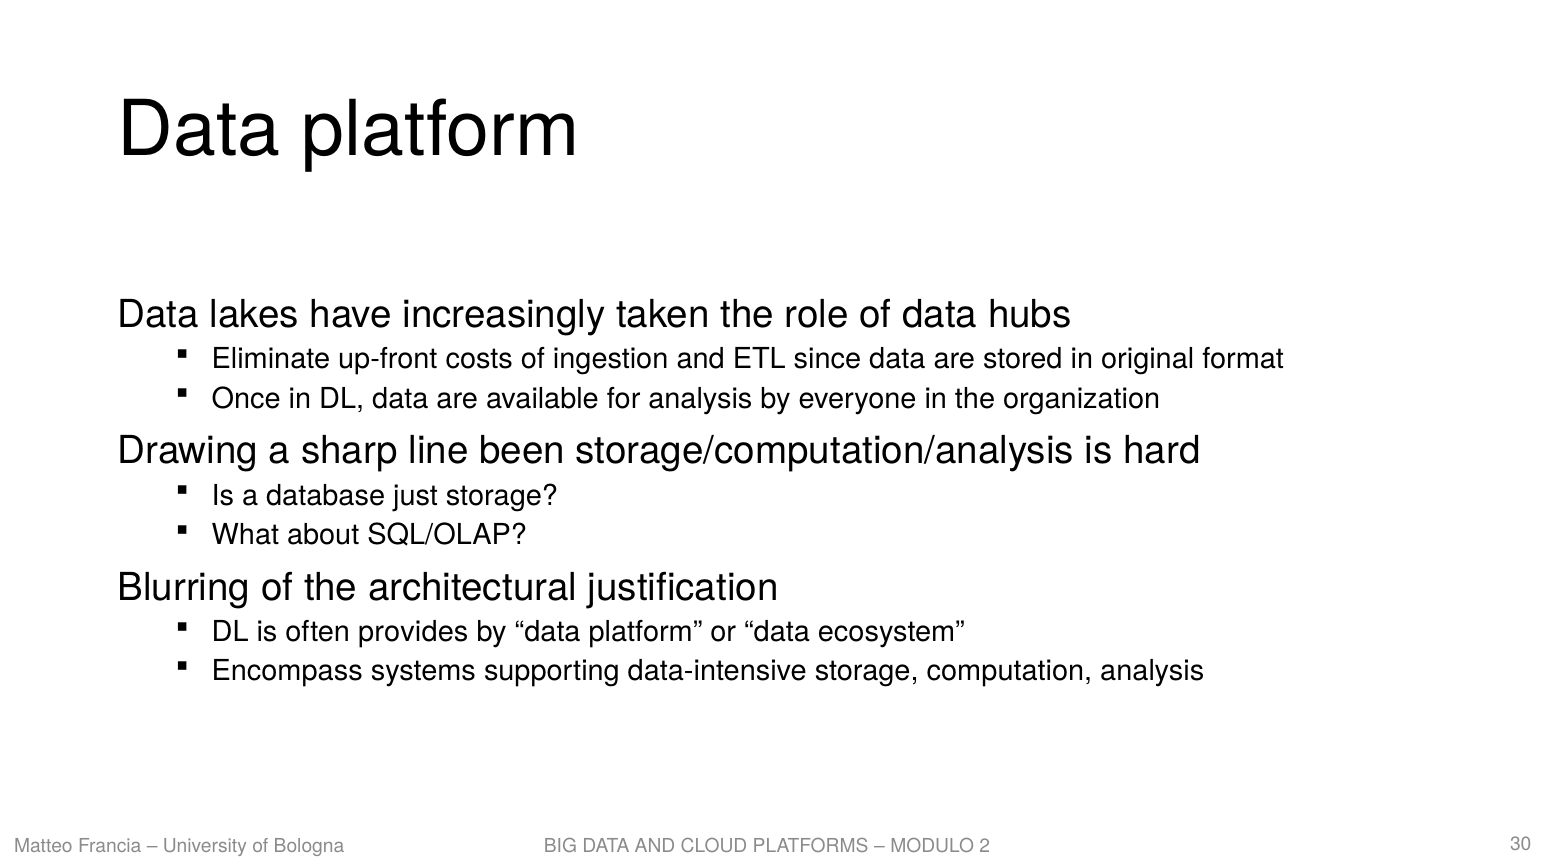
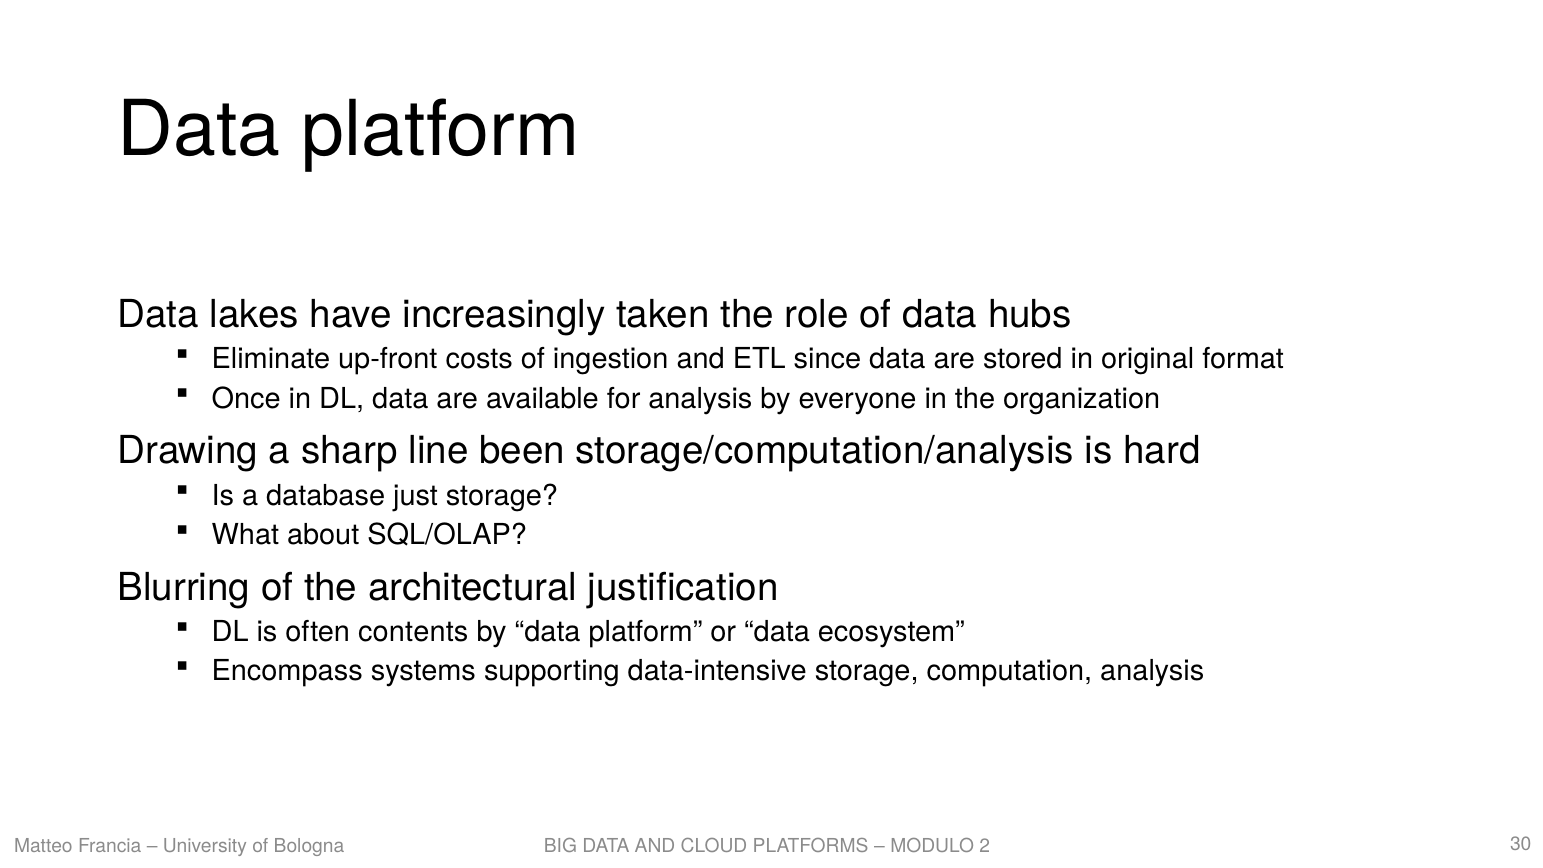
provides: provides -> contents
